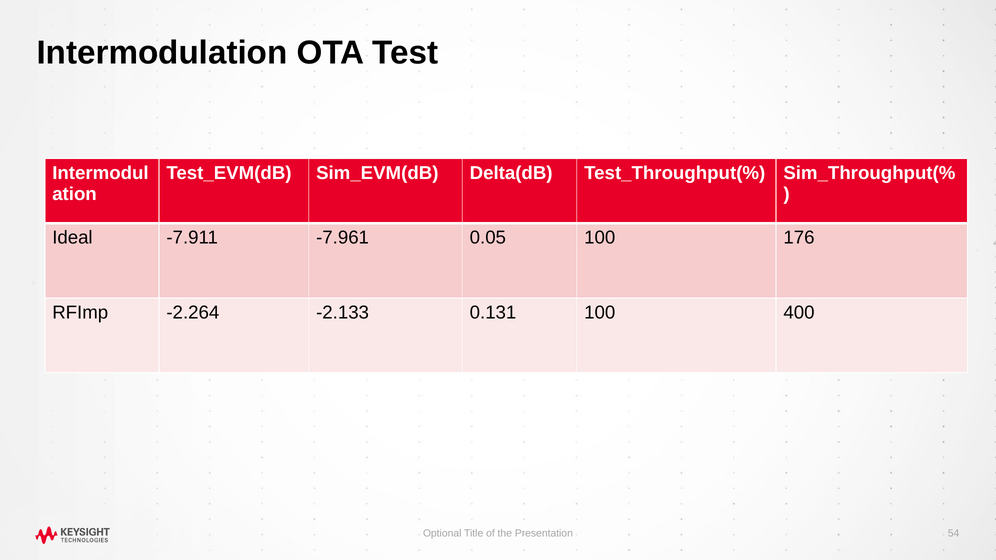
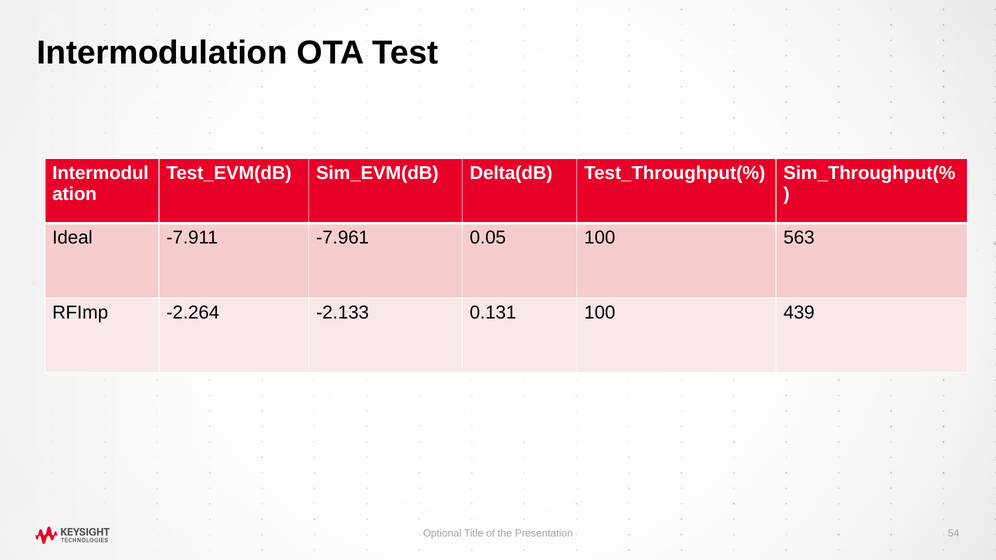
176: 176 -> 563
400: 400 -> 439
